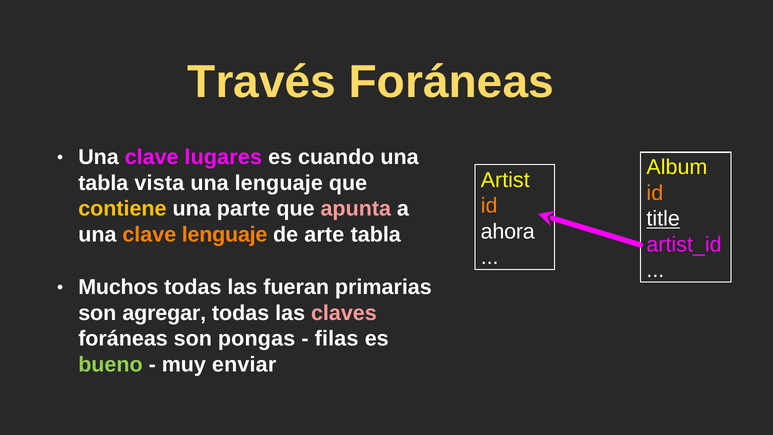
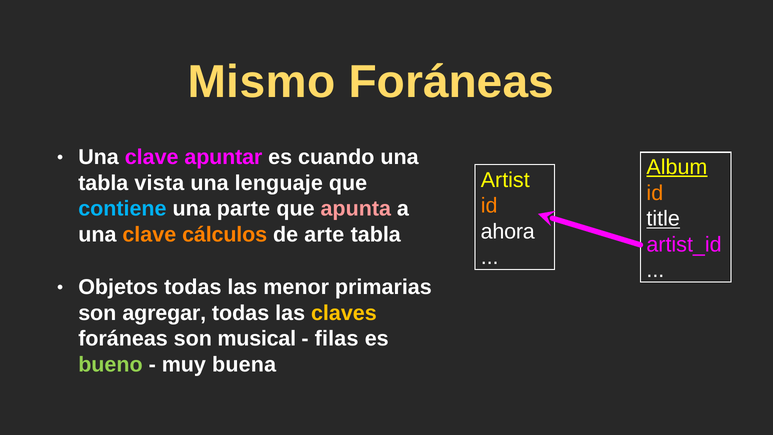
Través: Través -> Mismo
lugares: lugares -> apuntar
Album underline: none -> present
contiene colour: yellow -> light blue
clave lenguaje: lenguaje -> cálculos
Muchos: Muchos -> Objetos
fueran: fueran -> menor
claves colour: pink -> yellow
pongas: pongas -> musical
enviar: enviar -> buena
